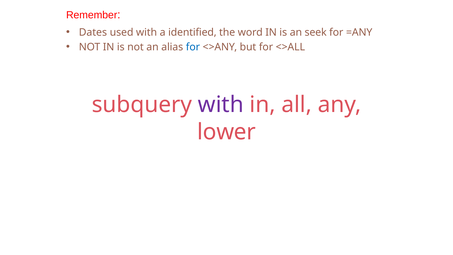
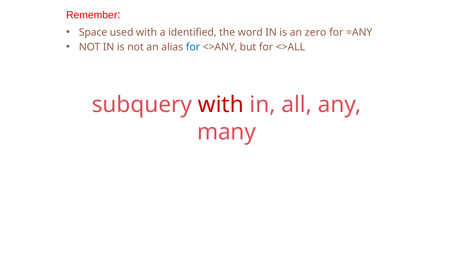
Dates: Dates -> Space
seek: seek -> zero
with at (221, 105) colour: purple -> red
lower: lower -> many
